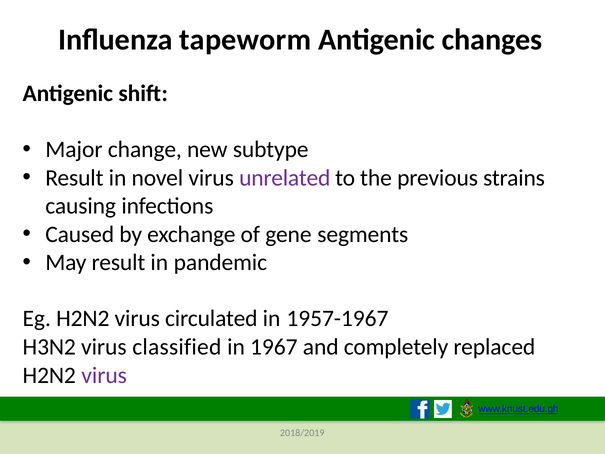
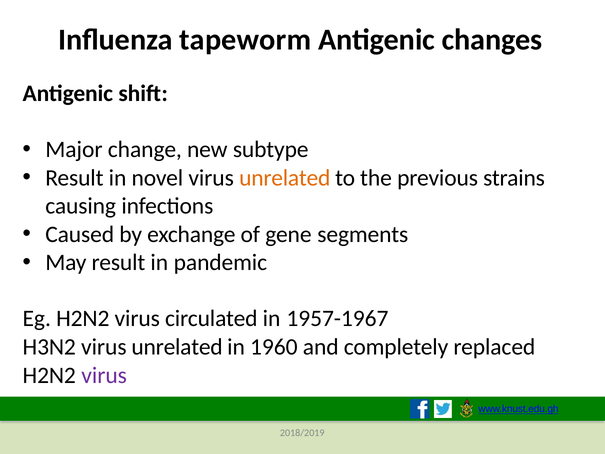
unrelated at (285, 178) colour: purple -> orange
H3N2 virus classified: classified -> unrelated
1967: 1967 -> 1960
